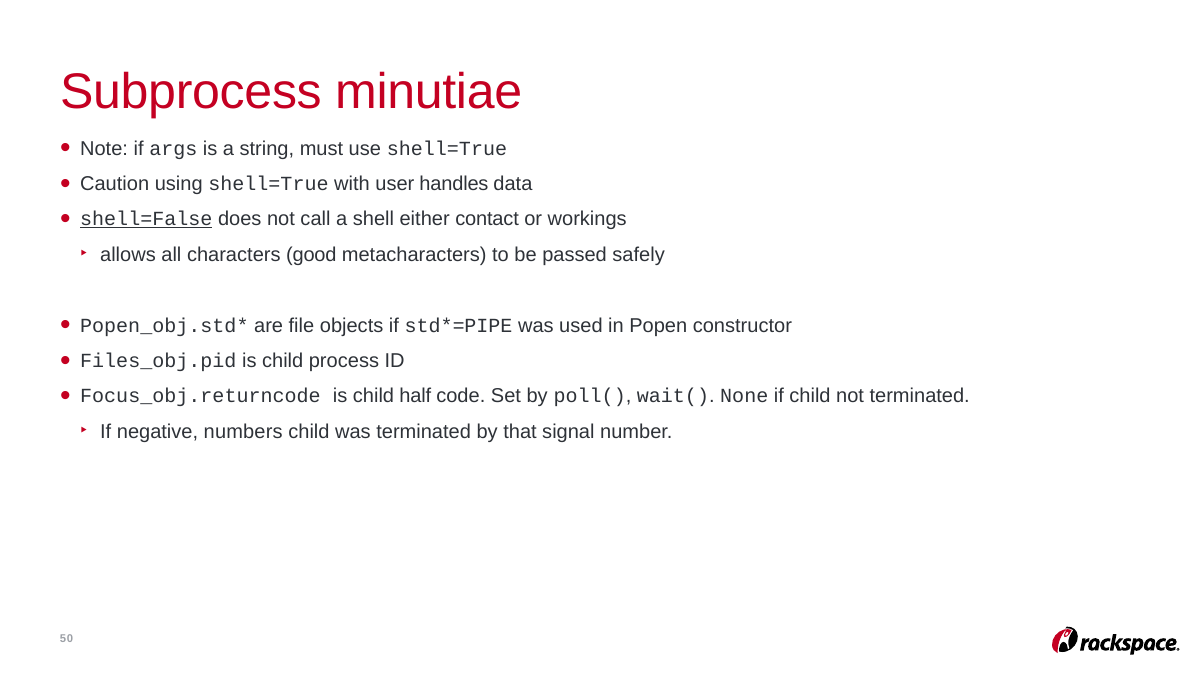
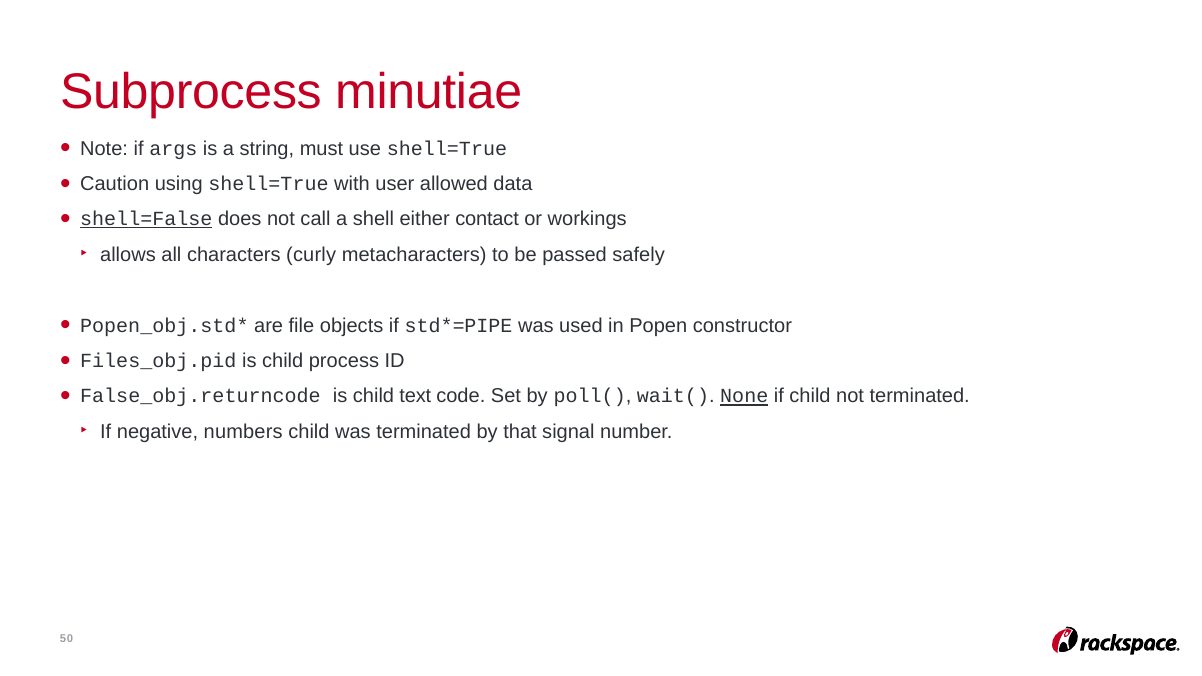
handles: handles -> allowed
good: good -> curly
Focus_obj.returncode: Focus_obj.returncode -> False_obj.returncode
half: half -> text
None underline: none -> present
